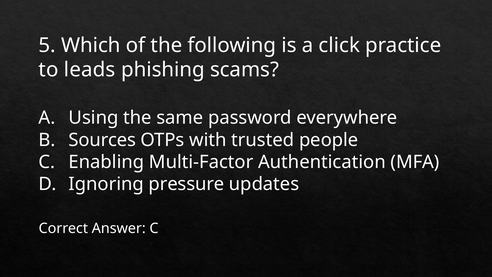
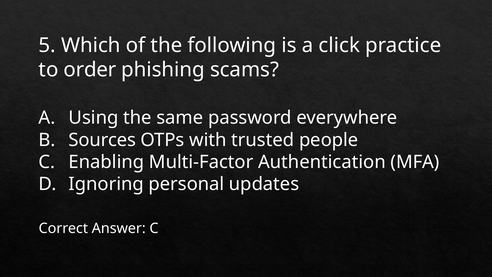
leads: leads -> order
pressure: pressure -> personal
